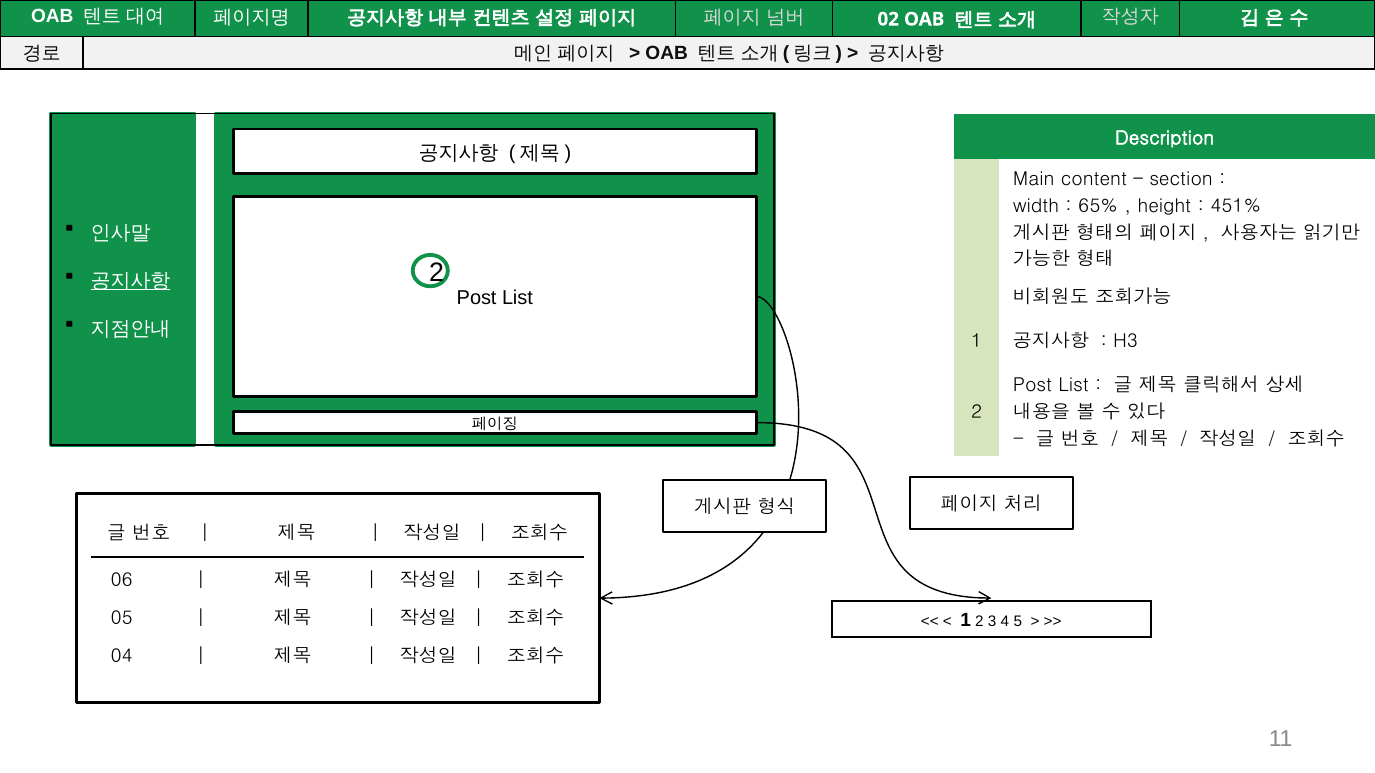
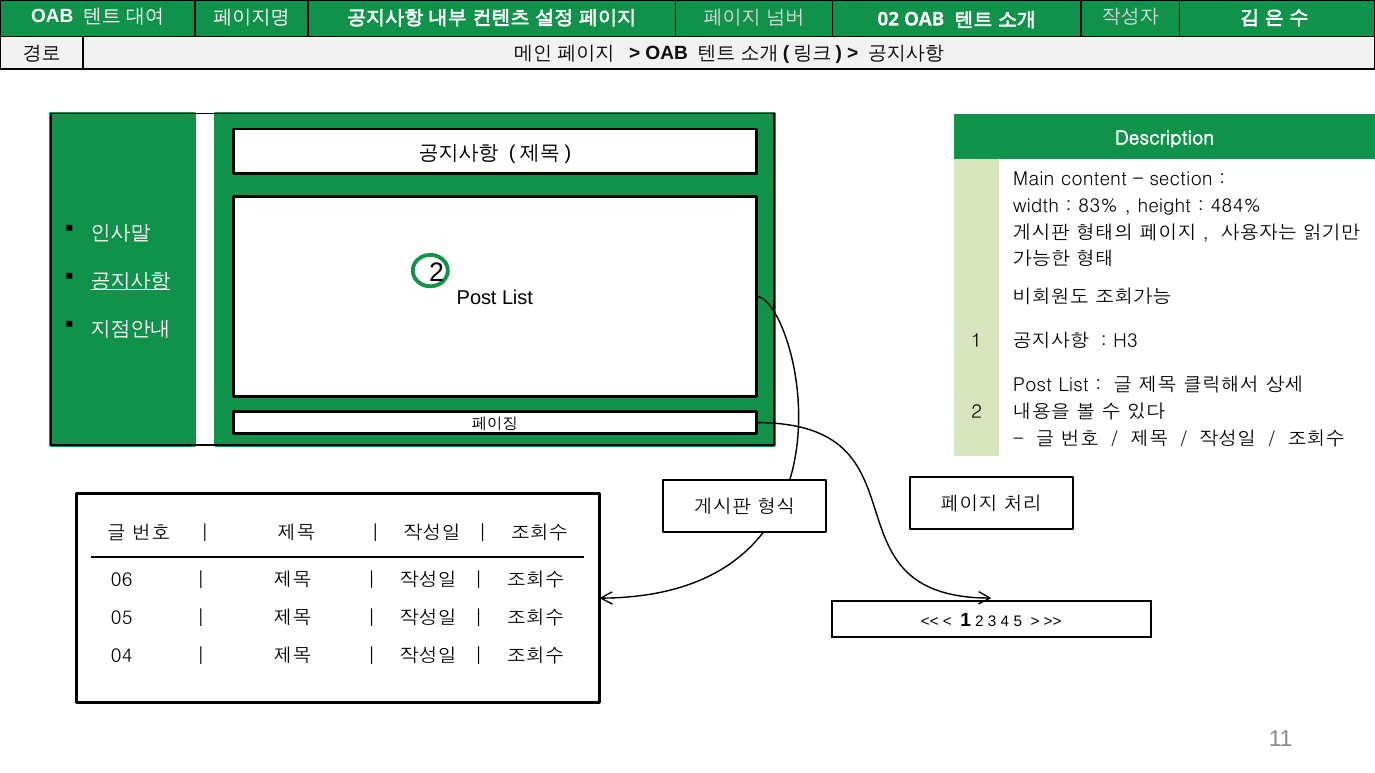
65%: 65% -> 83%
451%: 451% -> 484%
